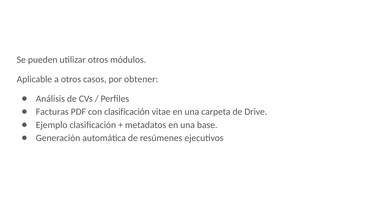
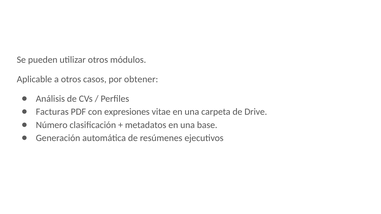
con clasificación: clasificación -> expresiones
Ejemplo: Ejemplo -> Número
